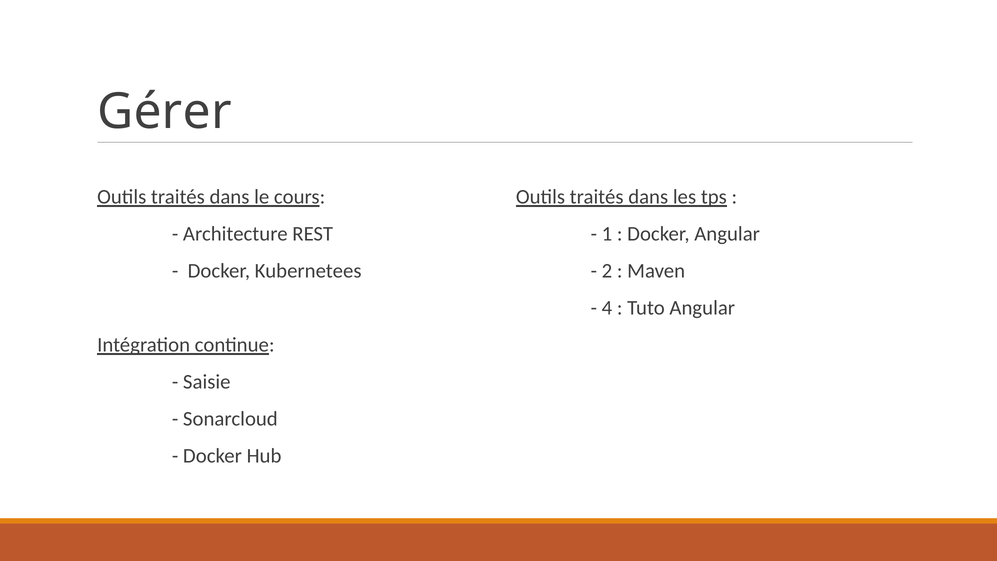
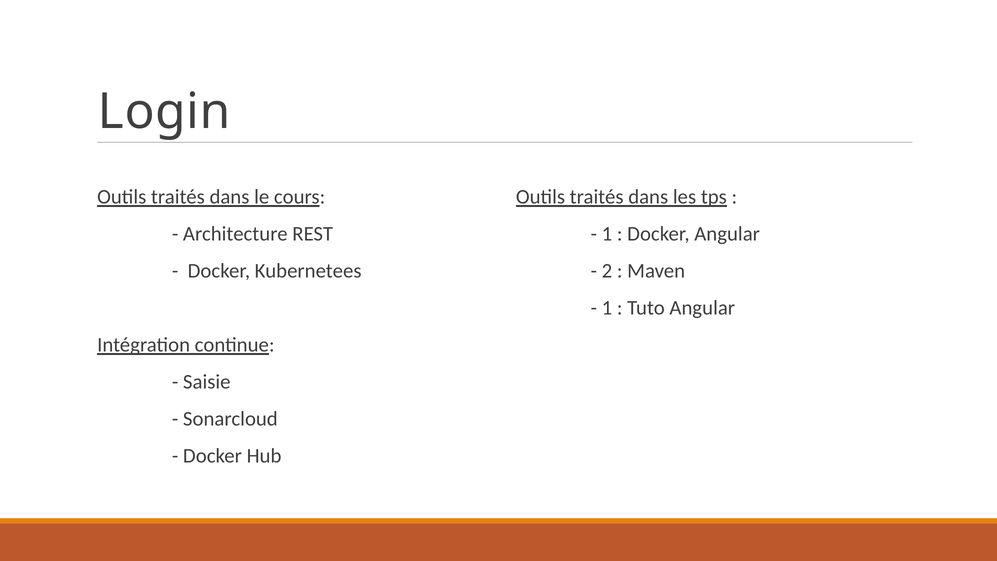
Gérer: Gérer -> Login
4 at (607, 308): 4 -> 1
